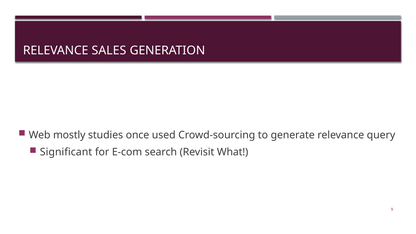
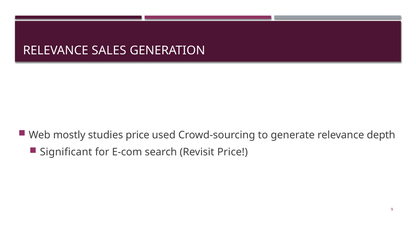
studies once: once -> price
query: query -> depth
Revisit What: What -> Price
